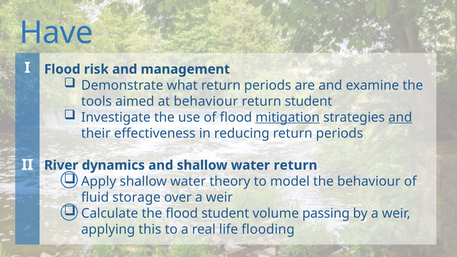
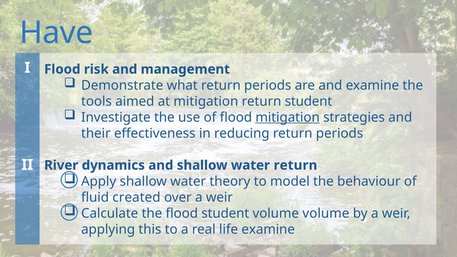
at behaviour: behaviour -> mitigation
and at (400, 117) underline: present -> none
storage: storage -> created
volume passing: passing -> volume
life flooding: flooding -> examine
